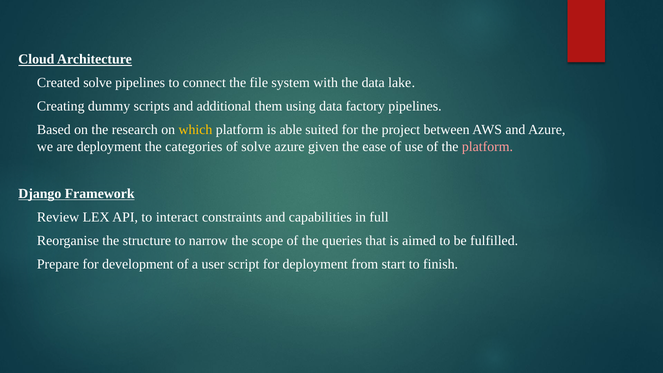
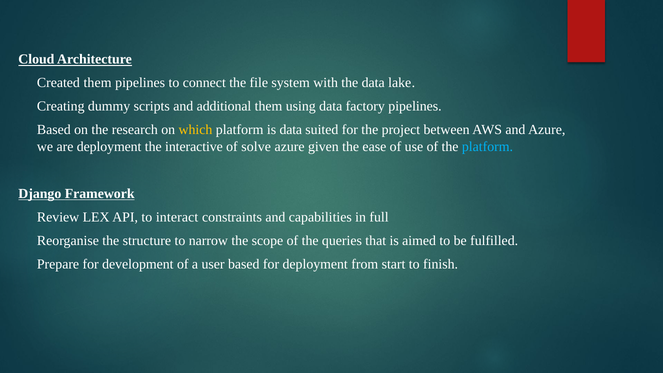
solve at (98, 83): solve -> them
is able: able -> data
categories: categories -> interactive
platform at (487, 147) colour: pink -> light blue
script: script -> based
